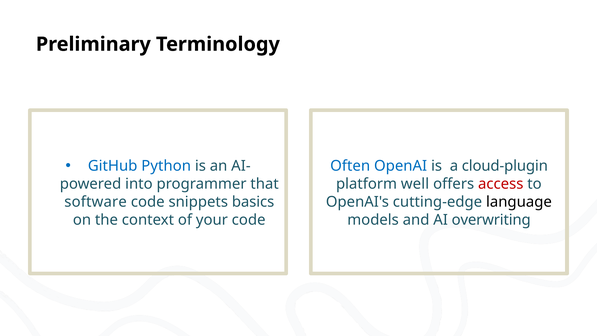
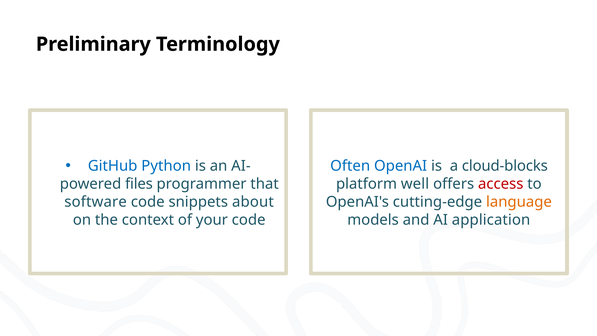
cloud-plugin: cloud-plugin -> cloud-blocks
into: into -> files
basics: basics -> about
language colour: black -> orange
overwriting: overwriting -> application
